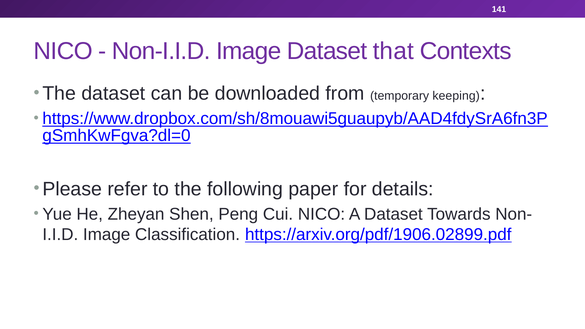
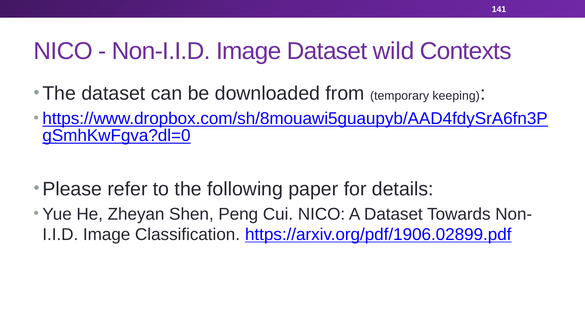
that: that -> wild
